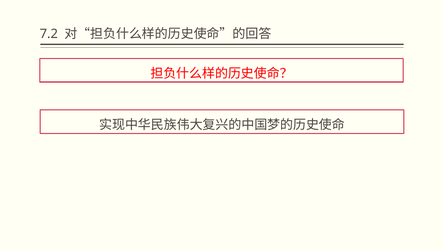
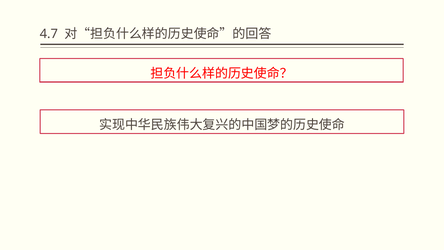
7.2: 7.2 -> 4.7
